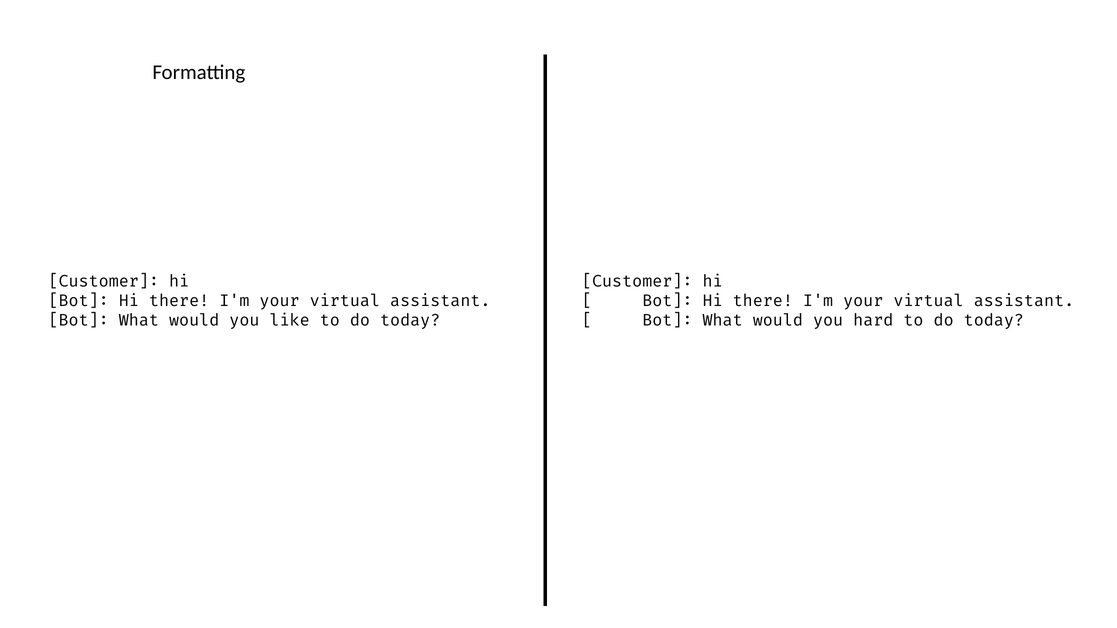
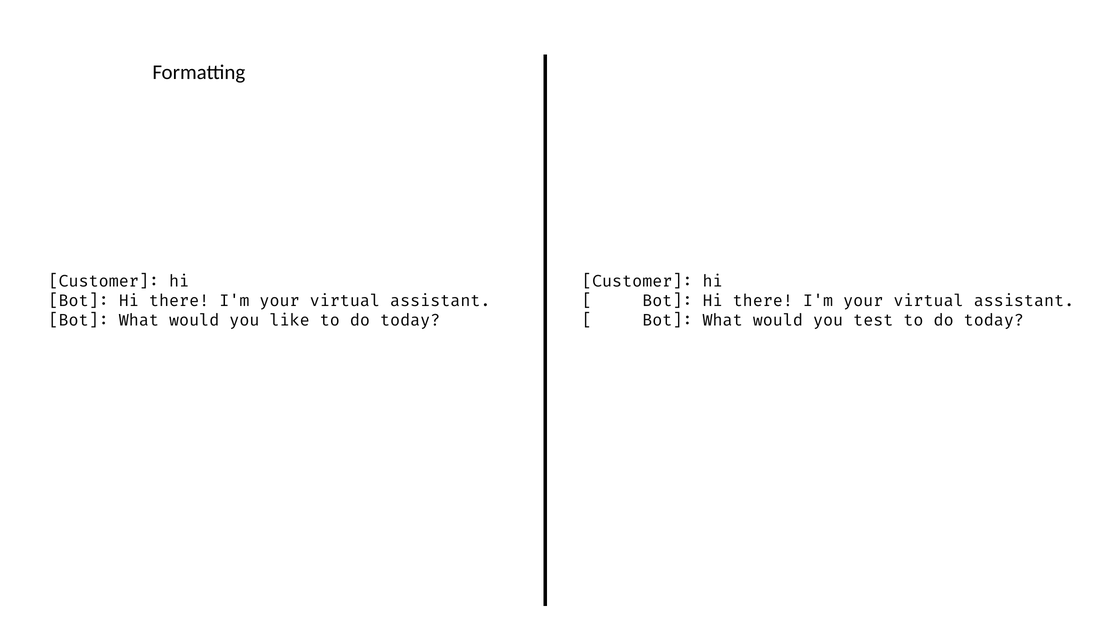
hard: hard -> test
